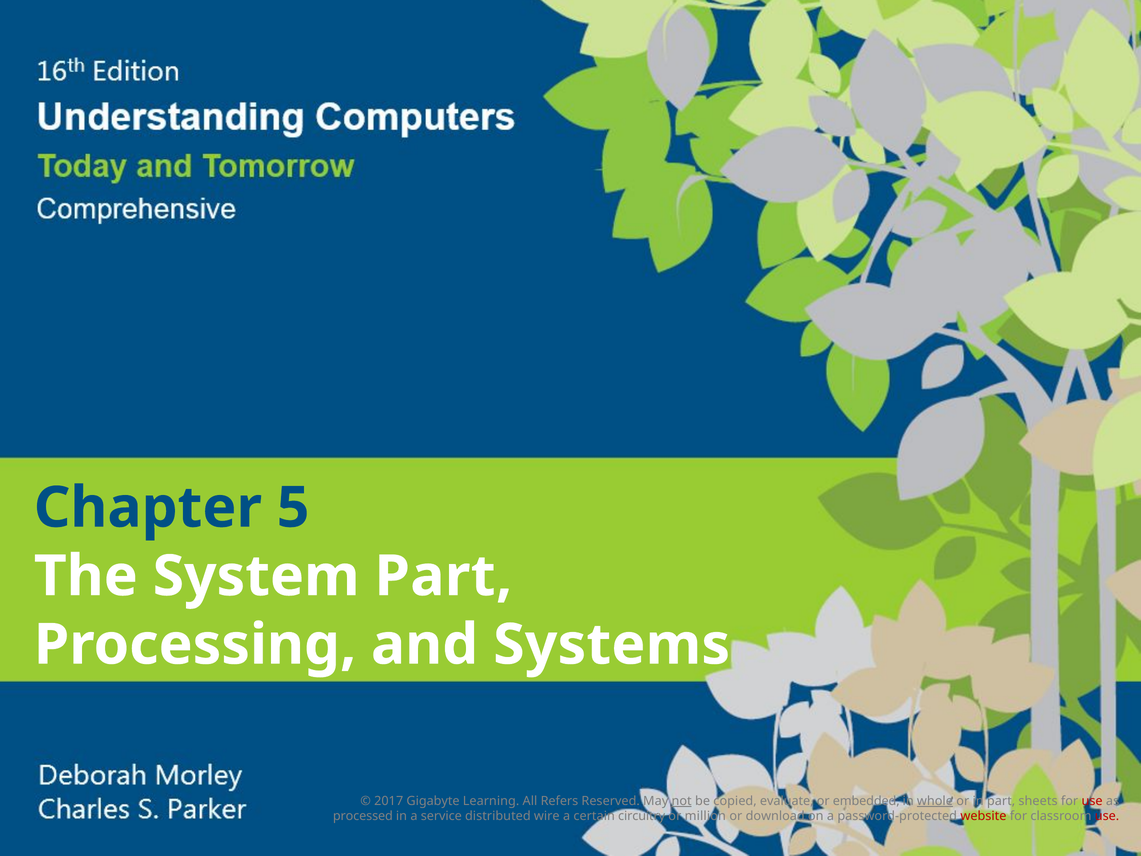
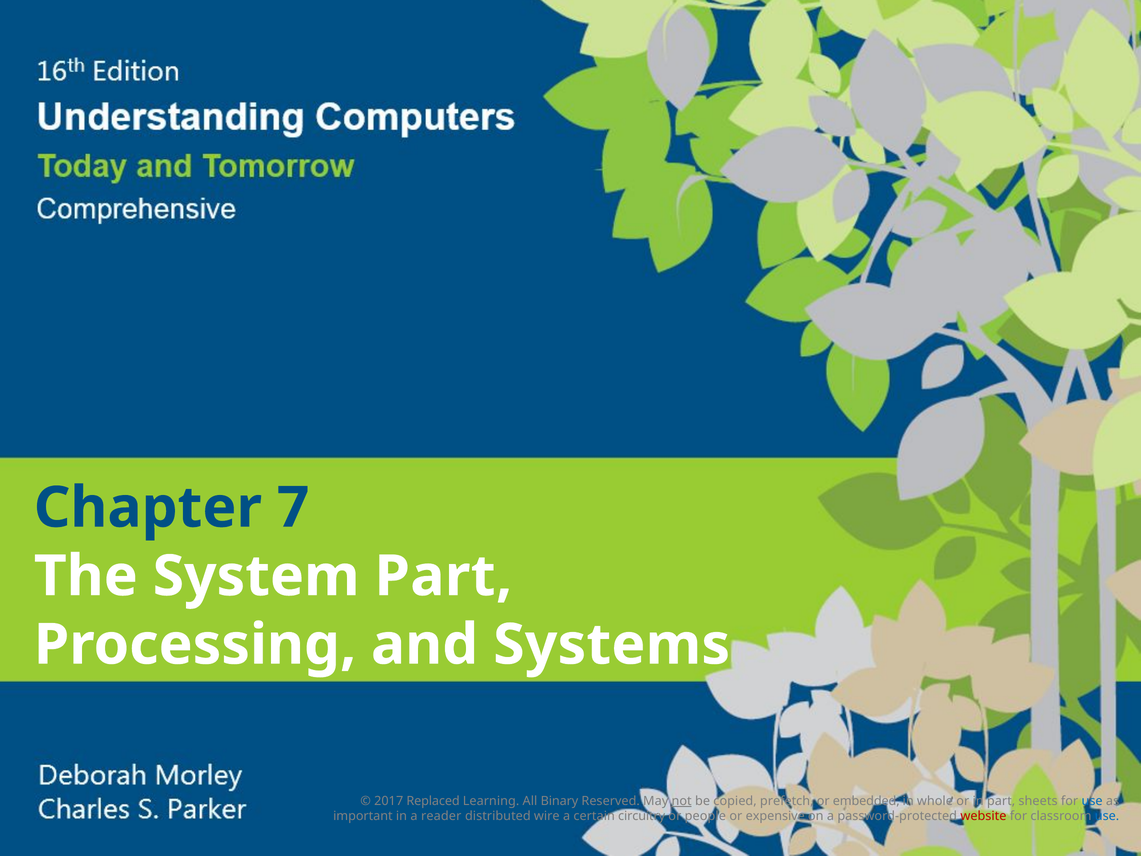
5: 5 -> 7
Gigabyte: Gigabyte -> Replaced
Refers: Refers -> Binary
evaluate: evaluate -> prefetch
whole underline: present -> none
use at (1092, 801) colour: red -> blue
processed: processed -> important
service: service -> reader
million: million -> people
download: download -> expensive
use at (1107, 816) colour: red -> blue
